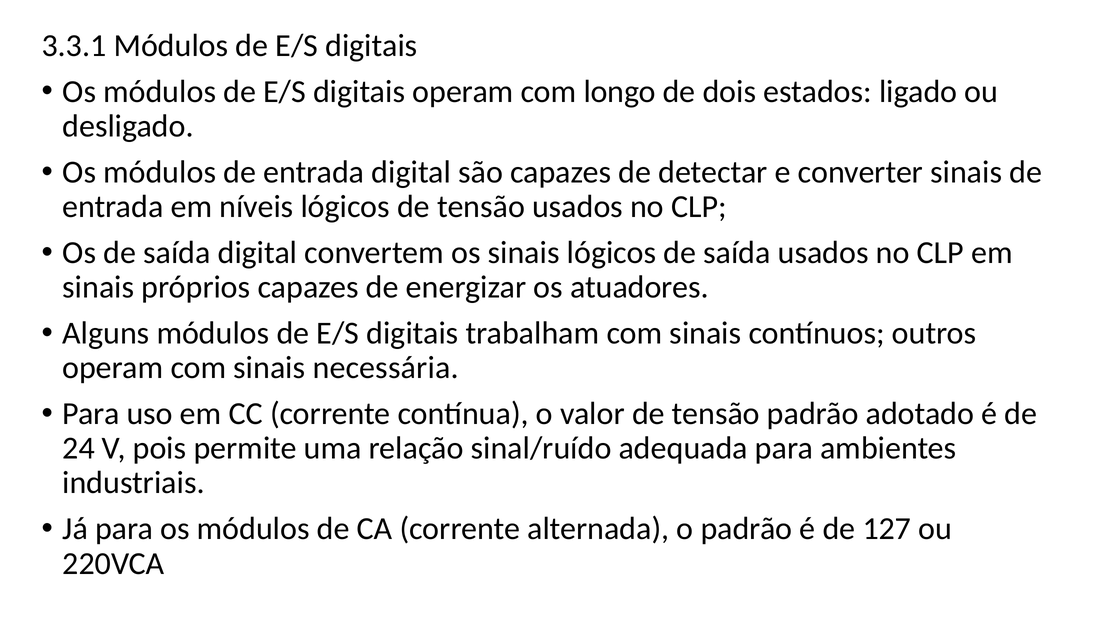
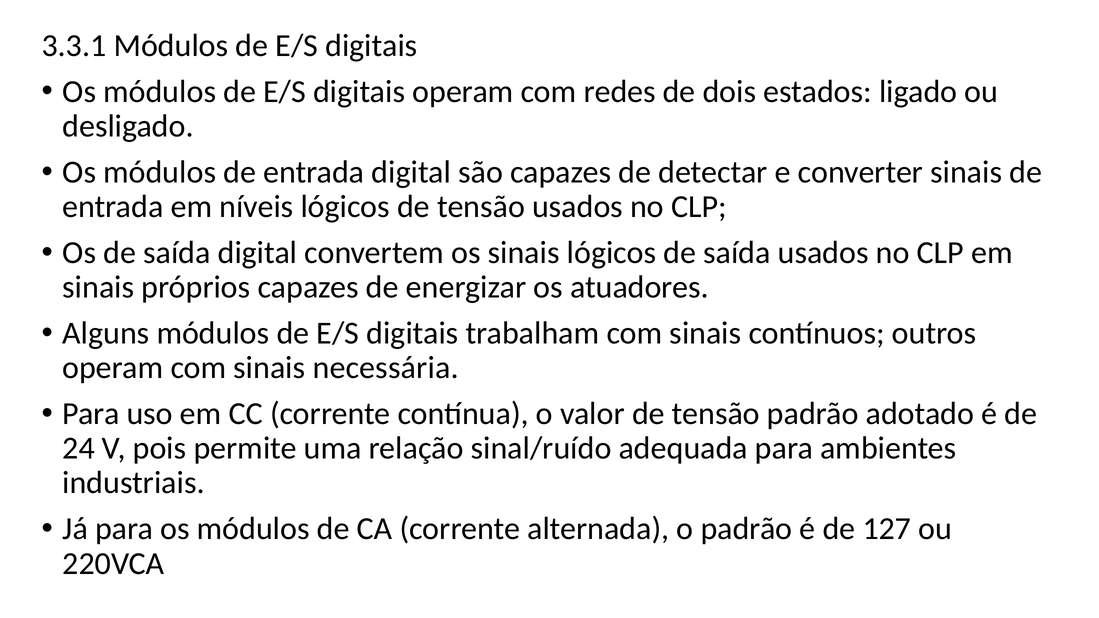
longo: longo -> redes
